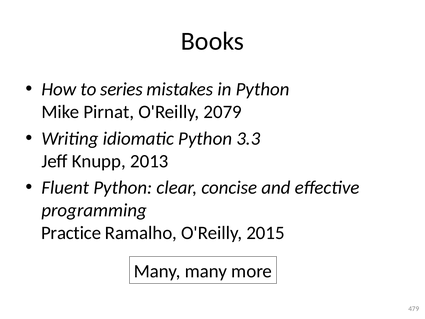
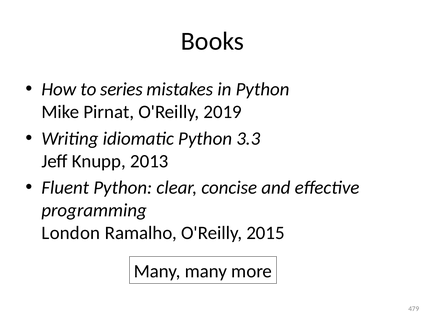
2079: 2079 -> 2019
Practice: Practice -> London
